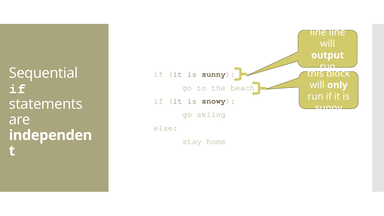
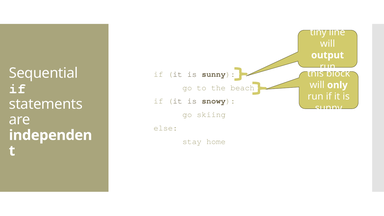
line at (318, 32): line -> tiny
